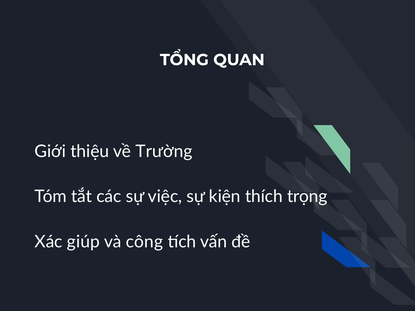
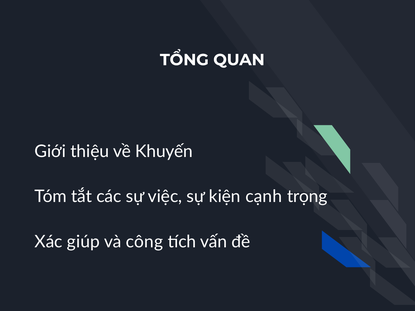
Trường: Trường -> Khuyến
thích: thích -> cạnh
